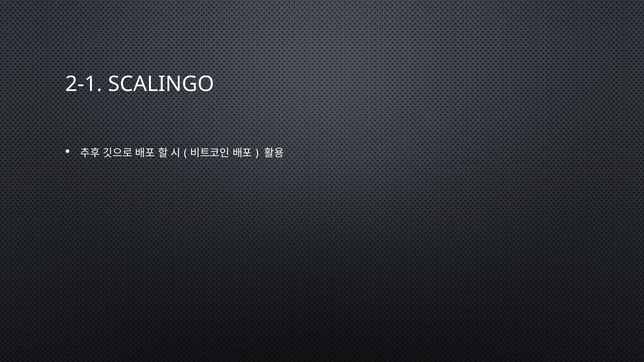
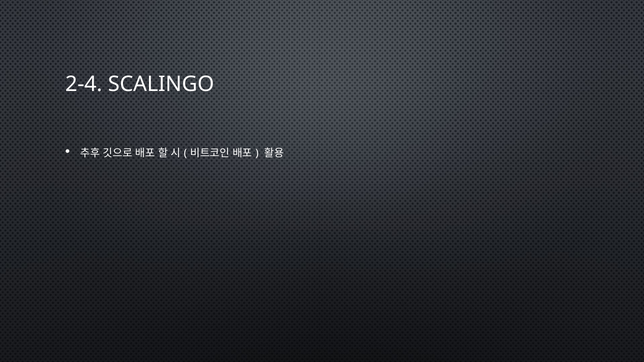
2-1: 2-1 -> 2-4
